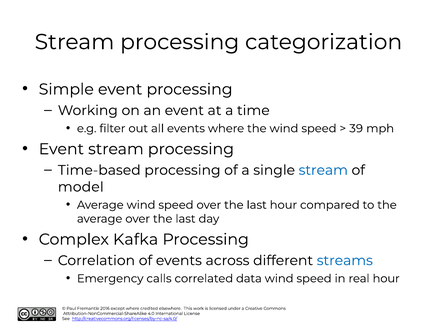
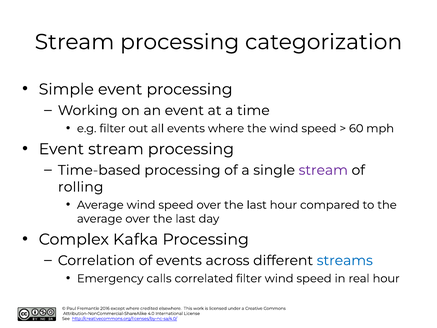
39: 39 -> 60
stream at (323, 170) colour: blue -> purple
model: model -> rolling
correlated data: data -> filter
